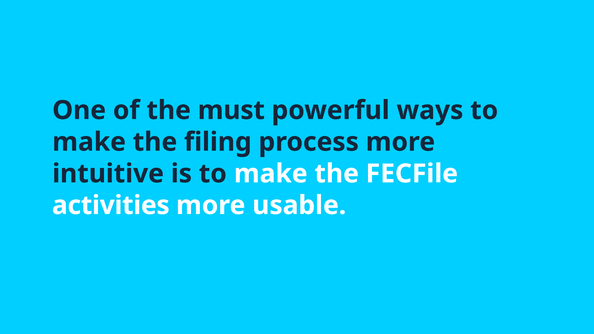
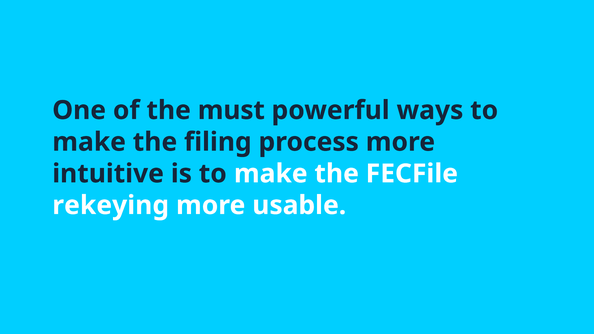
activities: activities -> rekeying
